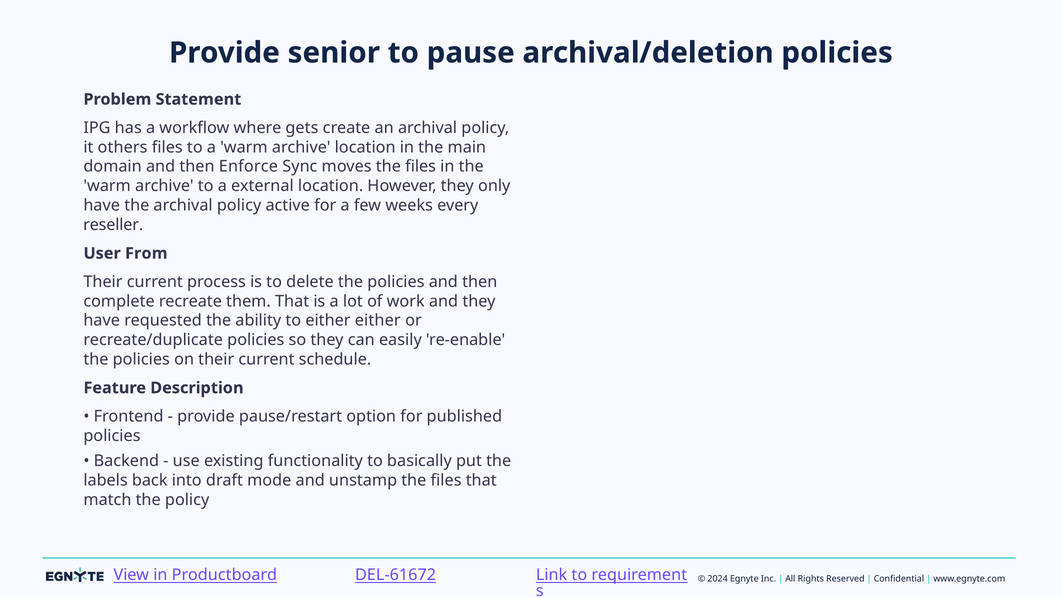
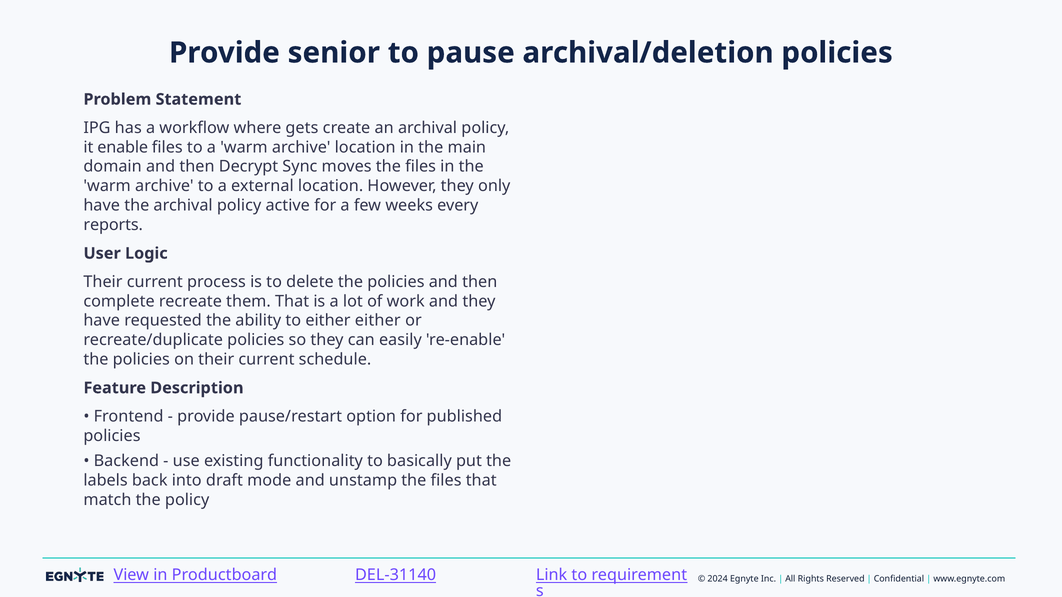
others: others -> enable
Enforce: Enforce -> Decrypt
reseller: reseller -> reports
From: From -> Logic
DEL-61672: DEL-61672 -> DEL-31140
